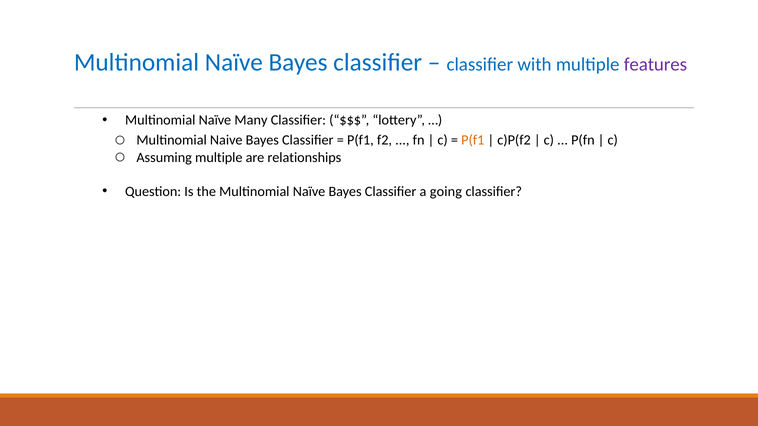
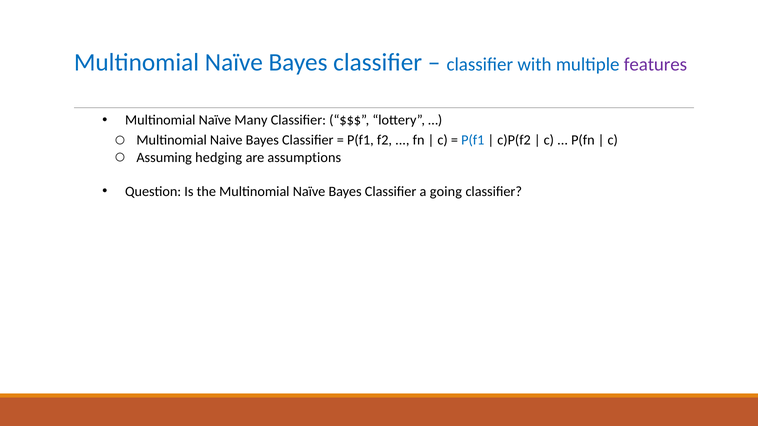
P(f1 at (473, 140) colour: orange -> blue
Assuming multiple: multiple -> hedging
relationships: relationships -> assumptions
